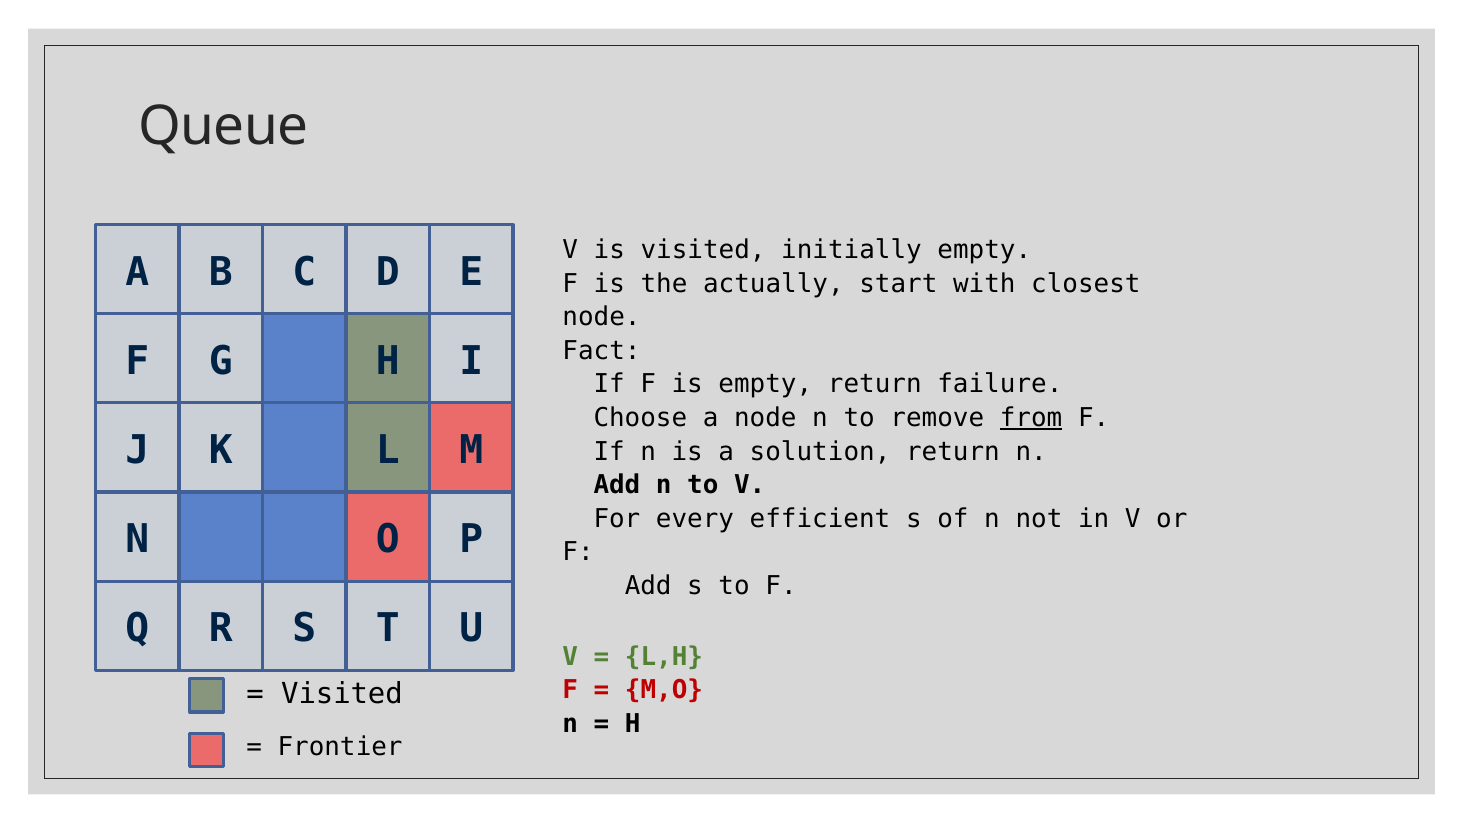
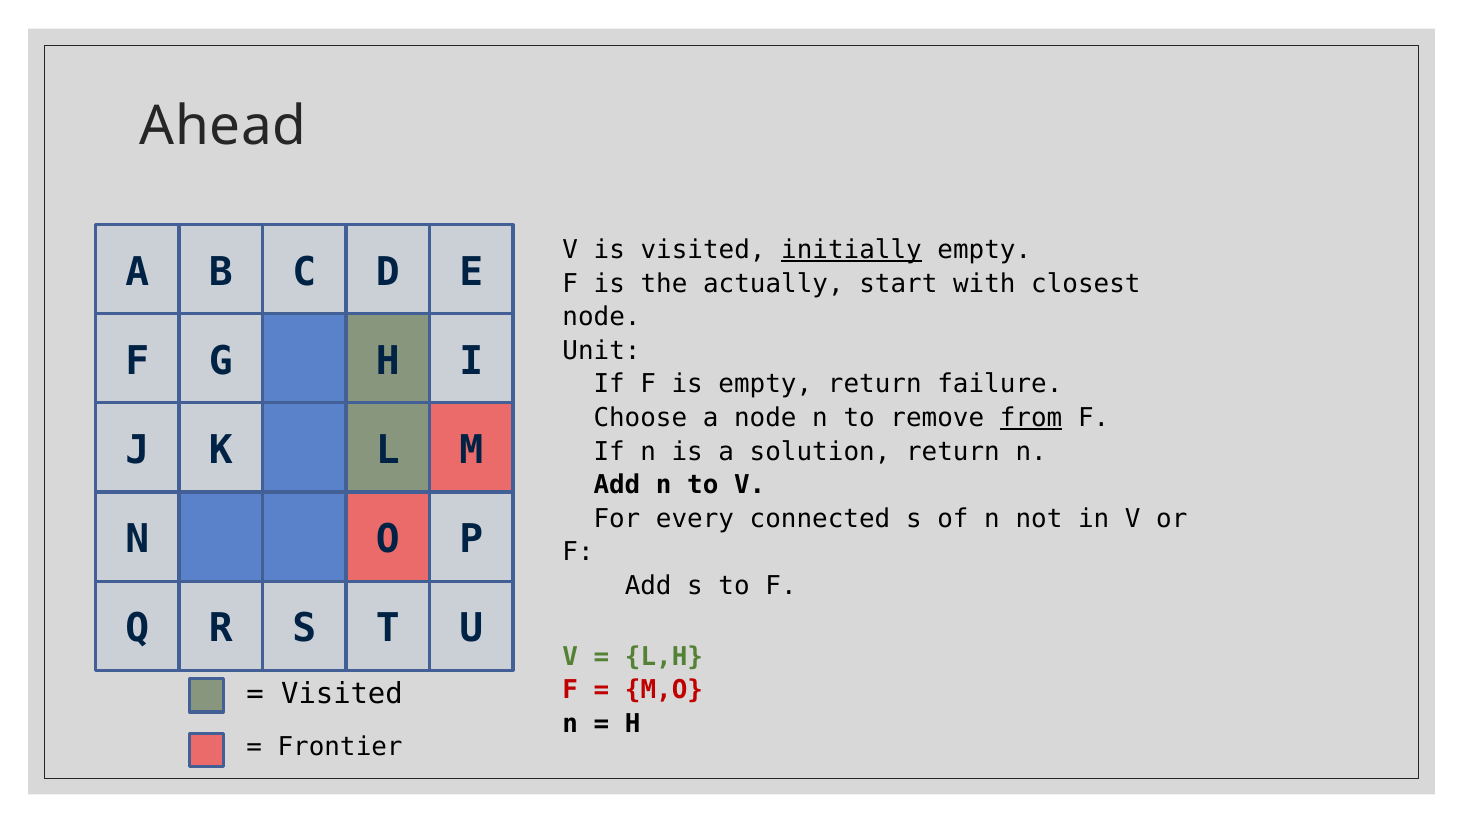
Queue: Queue -> Ahead
initially underline: none -> present
Fact: Fact -> Unit
efficient: efficient -> connected
